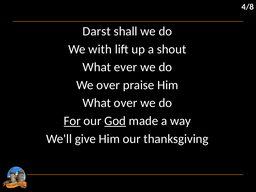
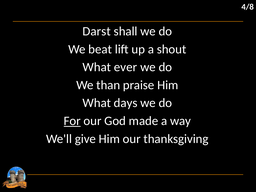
with: with -> beat
We over: over -> than
What over: over -> days
God underline: present -> none
